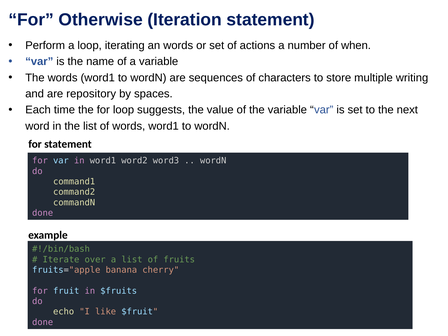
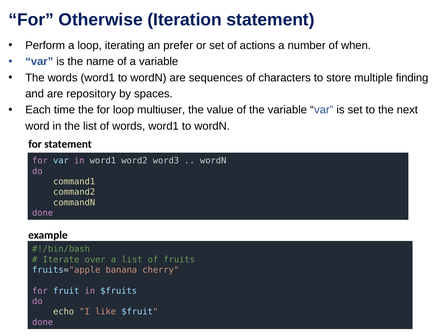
an words: words -> prefer
writing: writing -> finding
suggests: suggests -> multiuser
